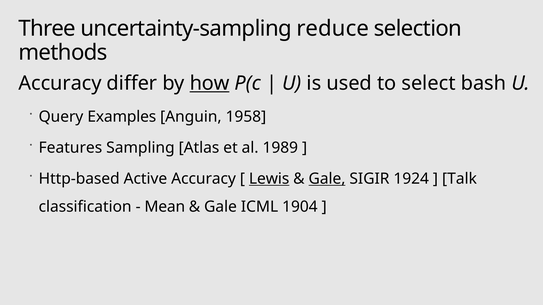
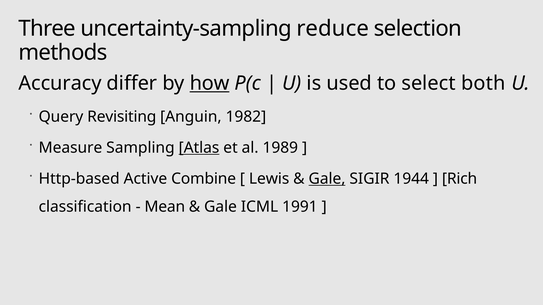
bash: bash -> both
Examples: Examples -> Revisiting
1958: 1958 -> 1982
Features: Features -> Measure
Atlas underline: none -> present
Active Accuracy: Accuracy -> Combine
Lewis underline: present -> none
1924: 1924 -> 1944
Talk: Talk -> Rich
1904: 1904 -> 1991
